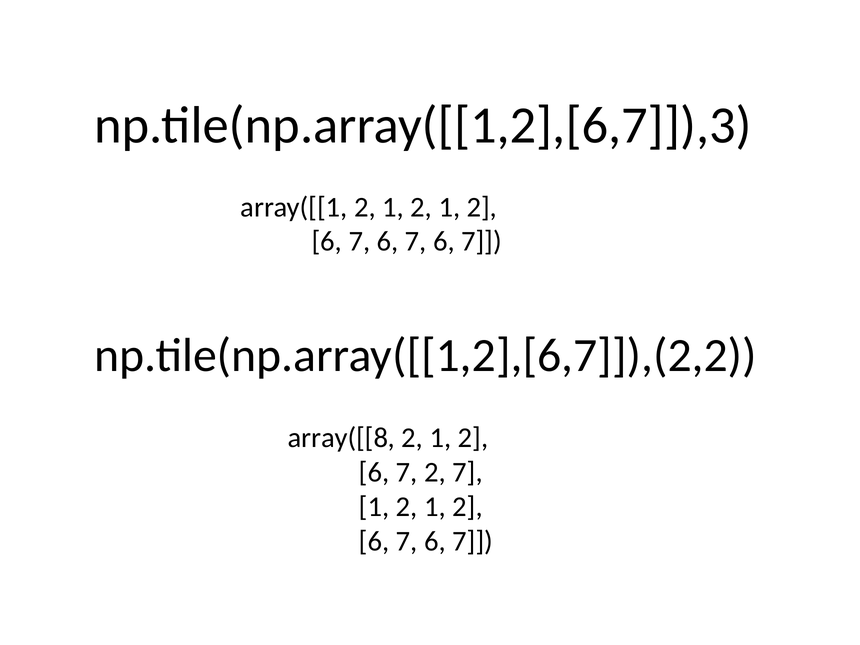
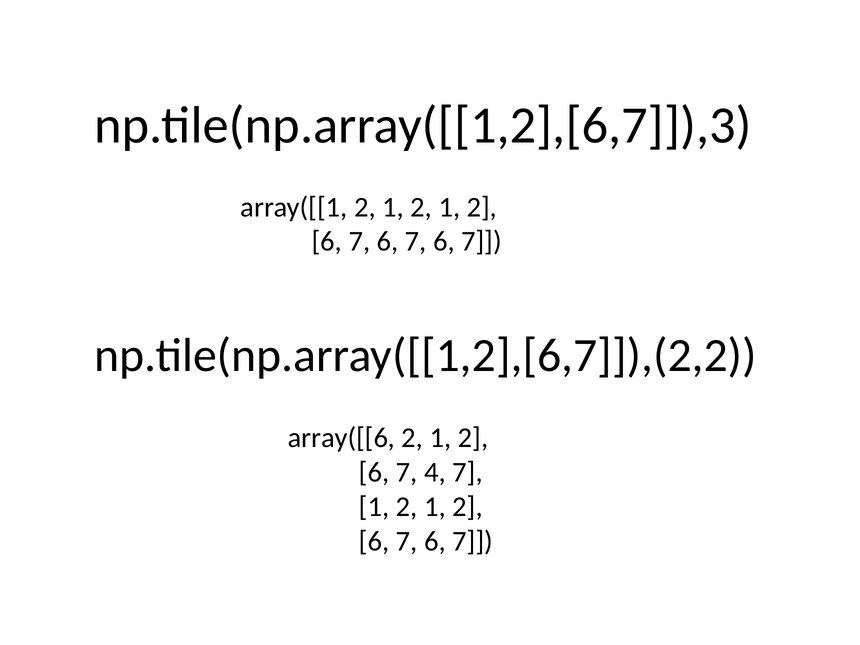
array([[8: array([[8 -> array([[6
7 2: 2 -> 4
